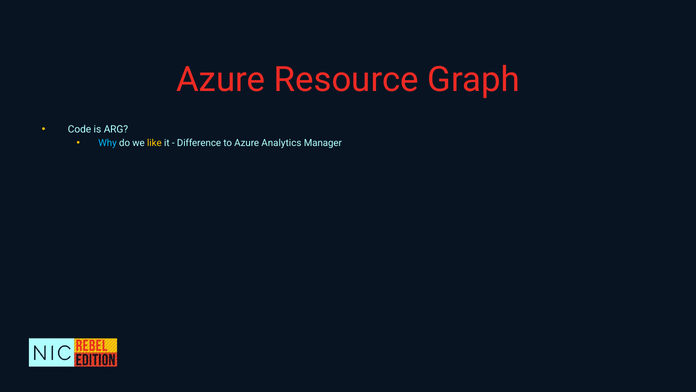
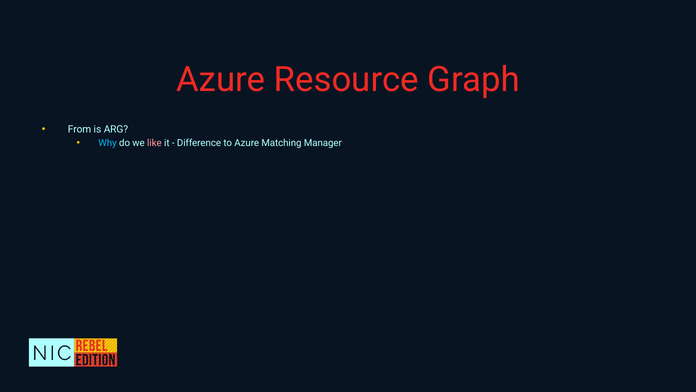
Code: Code -> From
like colour: yellow -> pink
Analytics: Analytics -> Matching
